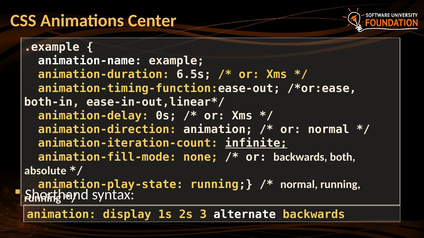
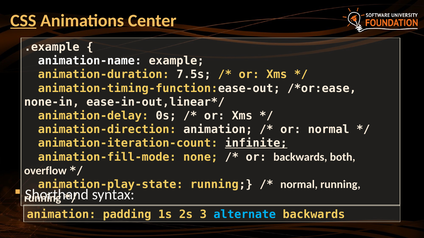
CSS underline: none -> present
6.5s: 6.5s -> 7.5s
both-in: both-in -> none-in
absolute: absolute -> overflow
display: display -> padding
alternate colour: white -> light blue
